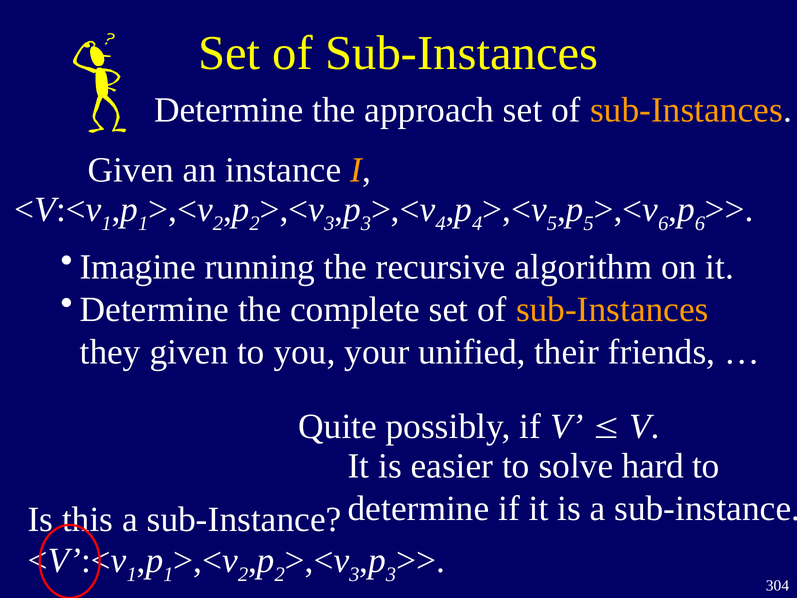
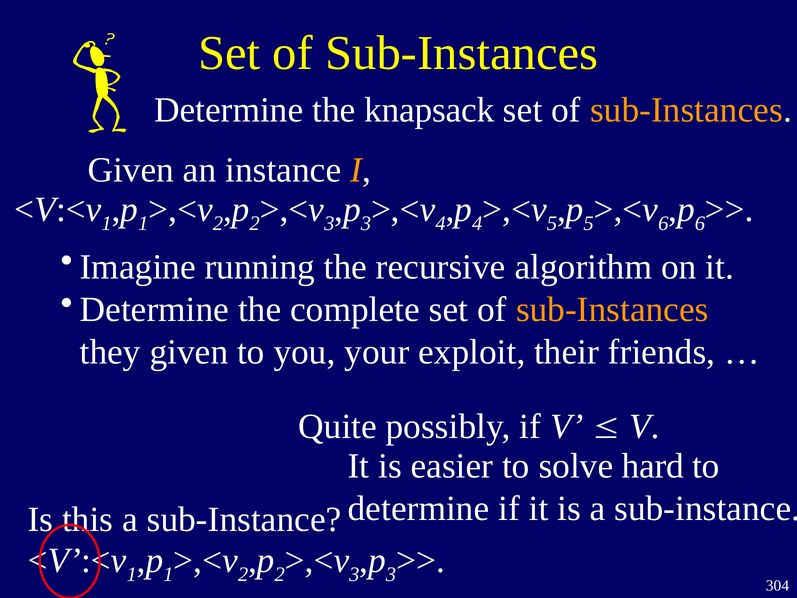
approach: approach -> knapsack
unified: unified -> exploit
